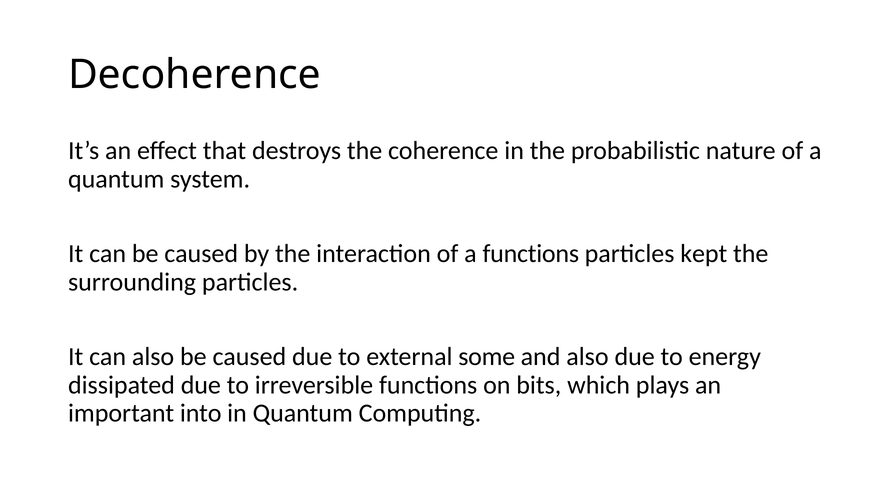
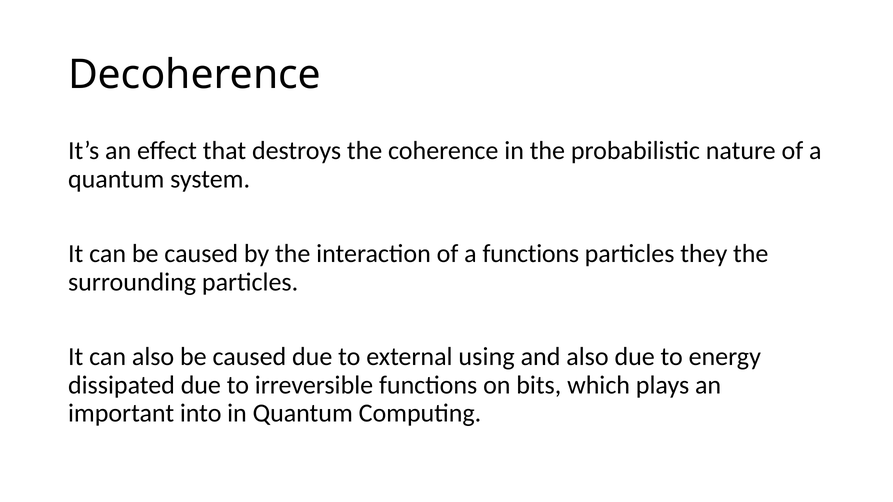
kept: kept -> they
some: some -> using
